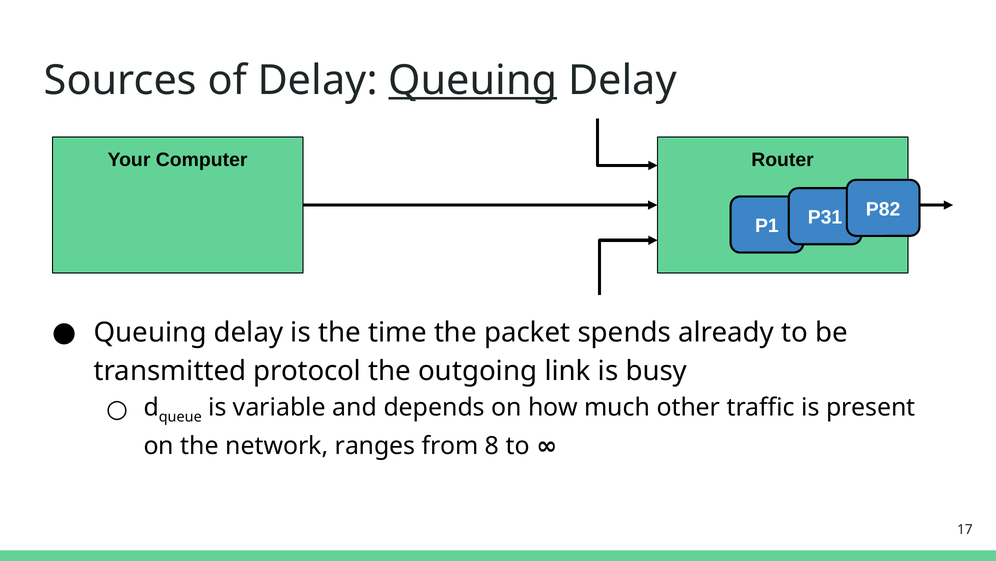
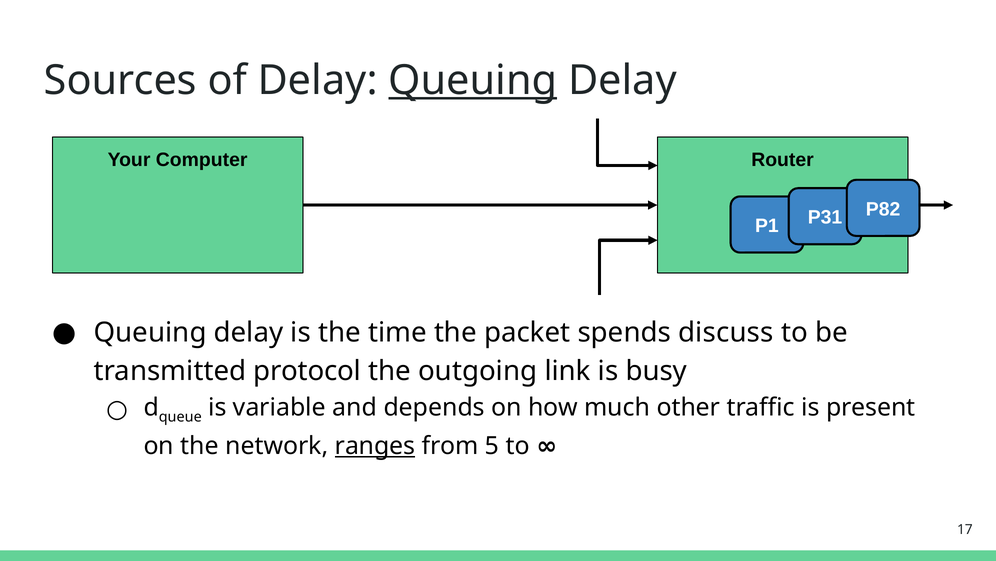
already: already -> discuss
ranges underline: none -> present
8: 8 -> 5
